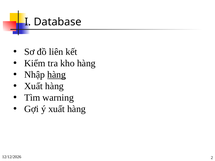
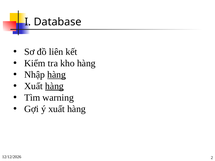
hàng at (54, 86) underline: none -> present
